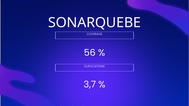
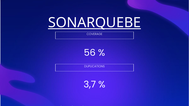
SONARQUEBE underline: none -> present
